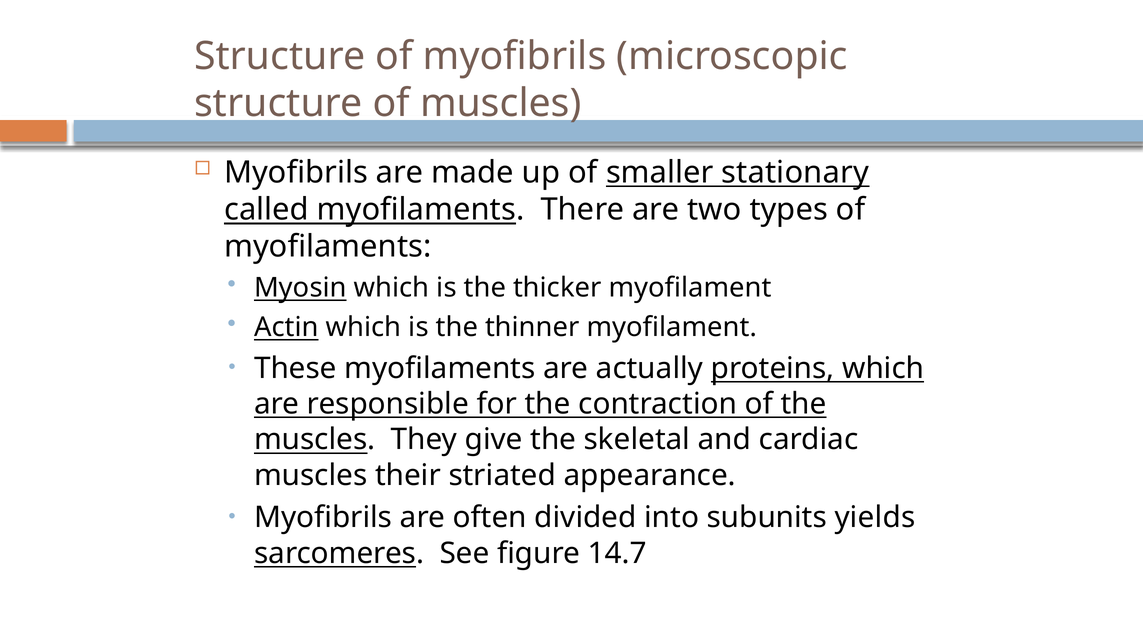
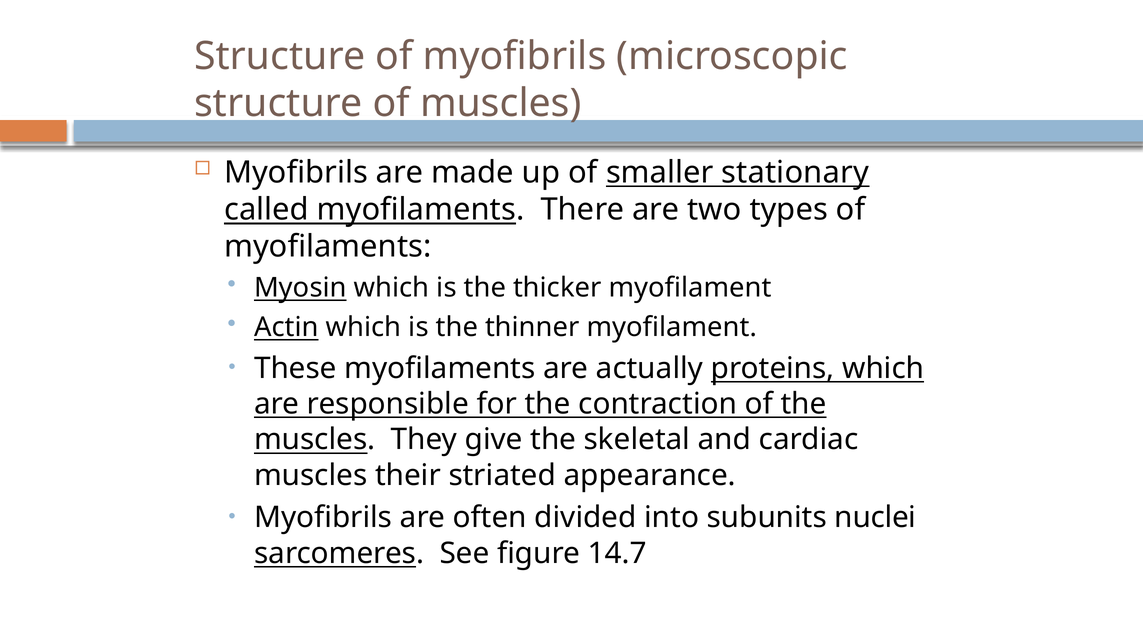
yields: yields -> nuclei
